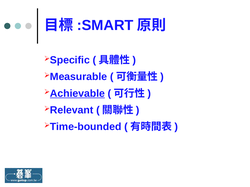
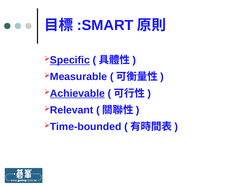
Specific underline: none -> present
